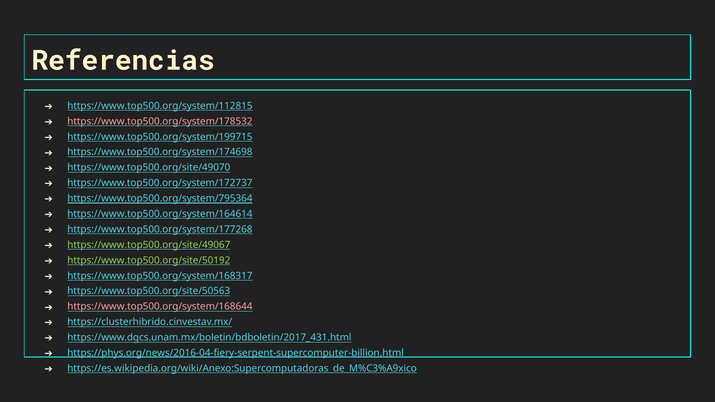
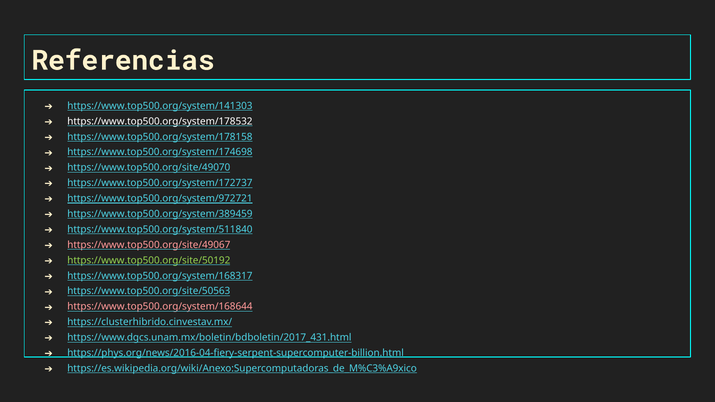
https://www.top500.org/system/112815: https://www.top500.org/system/112815 -> https://www.top500.org/system/141303
https://www.top500.org/system/178532 colour: pink -> white
https://www.top500.org/system/199715: https://www.top500.org/system/199715 -> https://www.top500.org/system/178158
https://www.top500.org/system/795364: https://www.top500.org/system/795364 -> https://www.top500.org/system/972721
https://www.top500.org/system/164614: https://www.top500.org/system/164614 -> https://www.top500.org/system/389459
https://www.top500.org/system/177268: https://www.top500.org/system/177268 -> https://www.top500.org/system/511840
https://www.top500.org/site/49067 colour: light green -> pink
